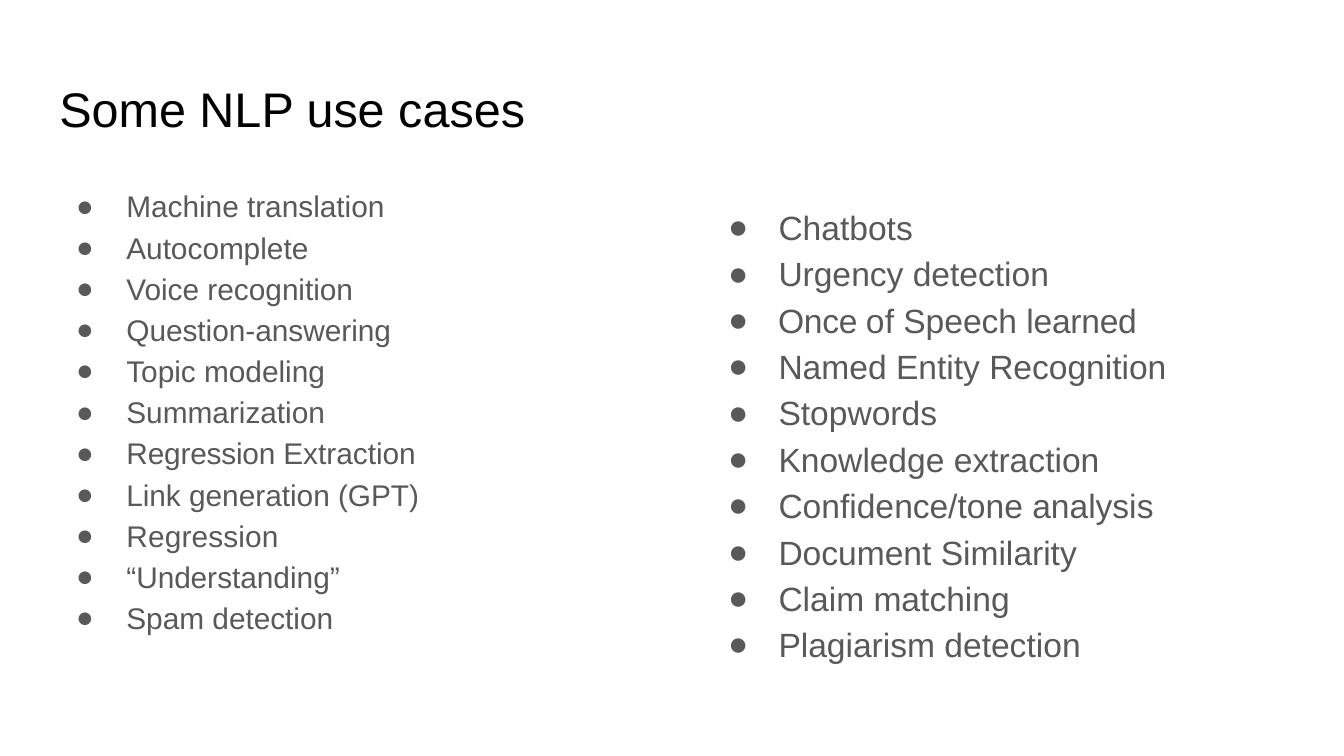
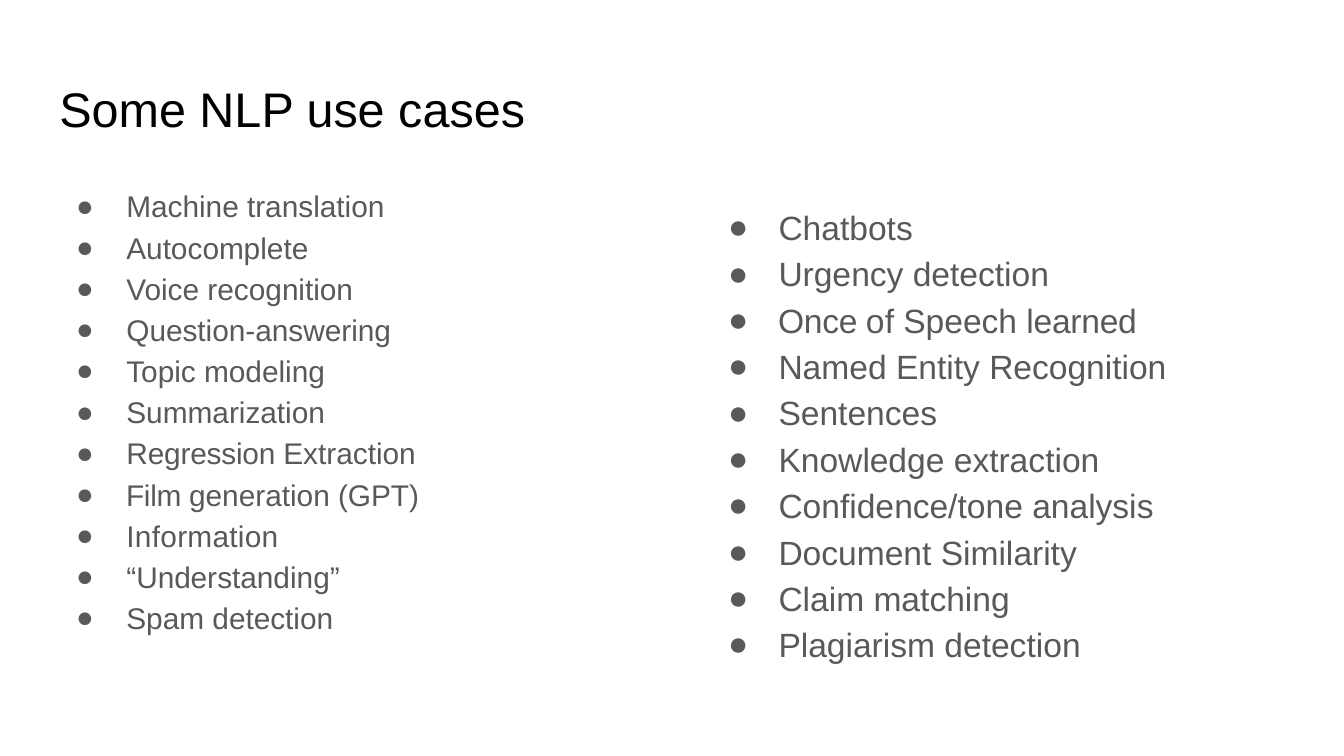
Stopwords: Stopwords -> Sentences
Link: Link -> Film
Regression at (202, 537): Regression -> Information
